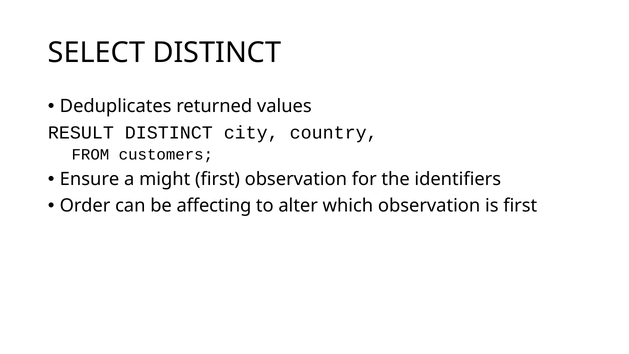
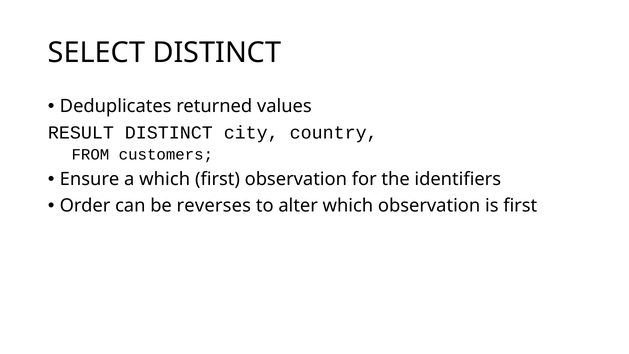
a might: might -> which
affecting: affecting -> reverses
